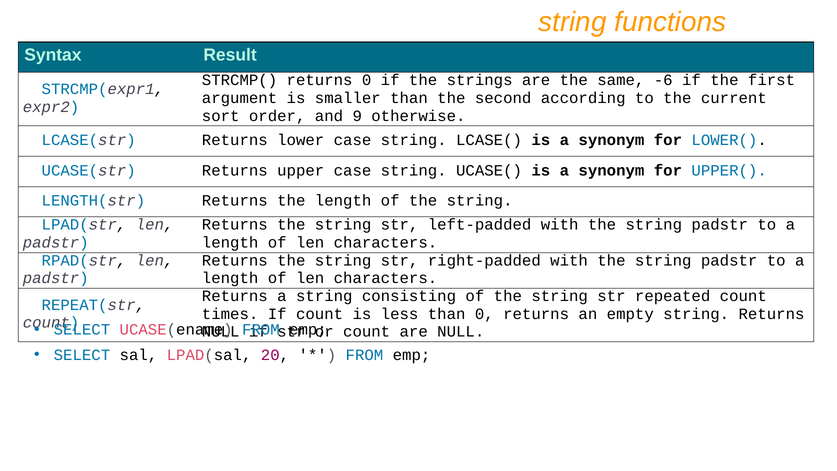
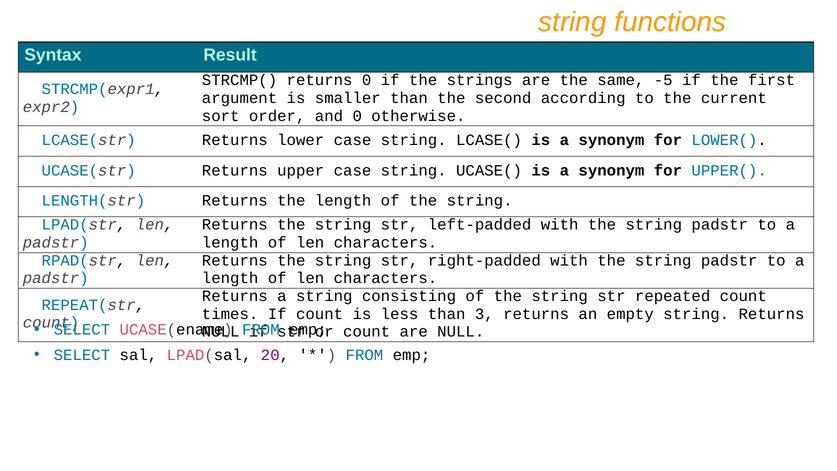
-6: -6 -> -5
and 9: 9 -> 0
than 0: 0 -> 3
